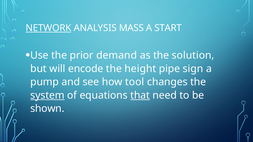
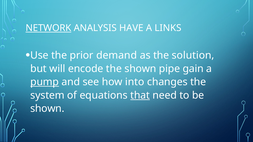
MASS: MASS -> HAVE
START: START -> LINKS
the height: height -> shown
sign: sign -> gain
pump underline: none -> present
tool: tool -> into
system underline: present -> none
